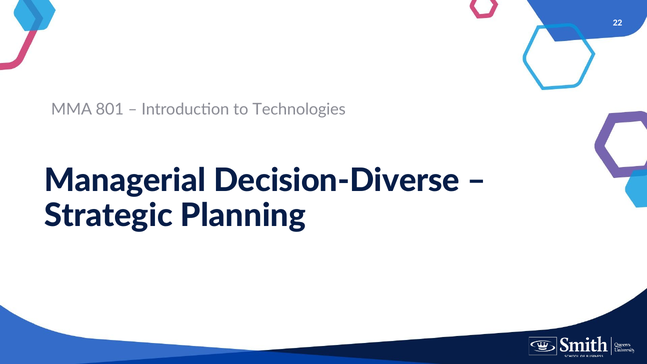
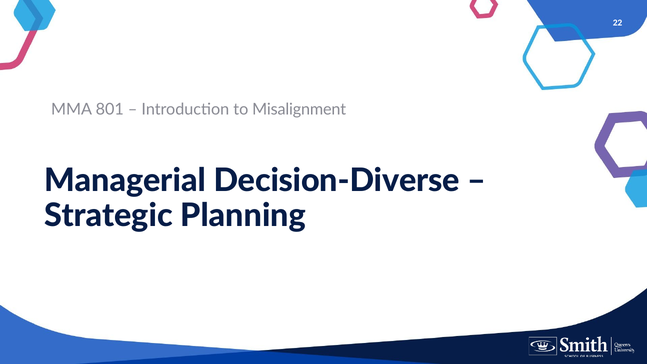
Technologies: Technologies -> Misalignment
